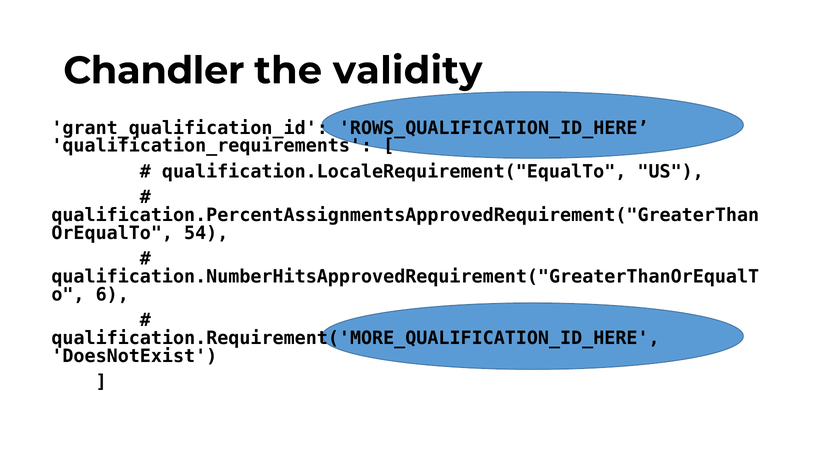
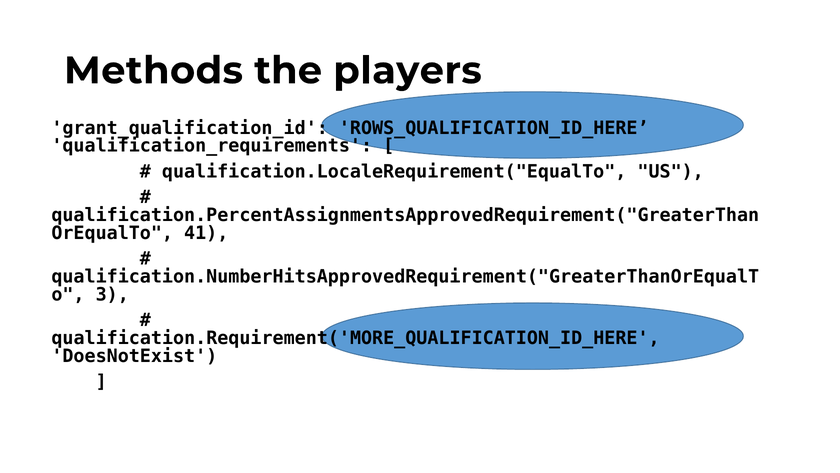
Chandler: Chandler -> Methods
validity: validity -> players
54: 54 -> 41
6: 6 -> 3
